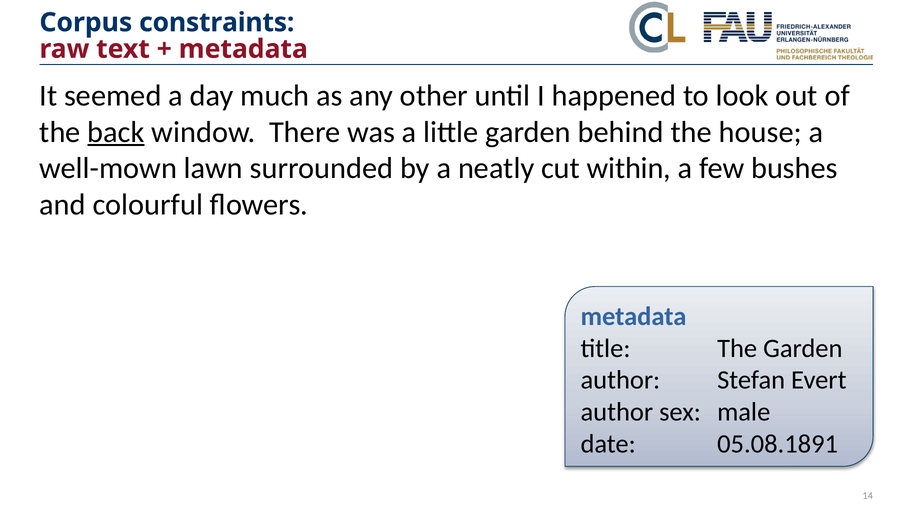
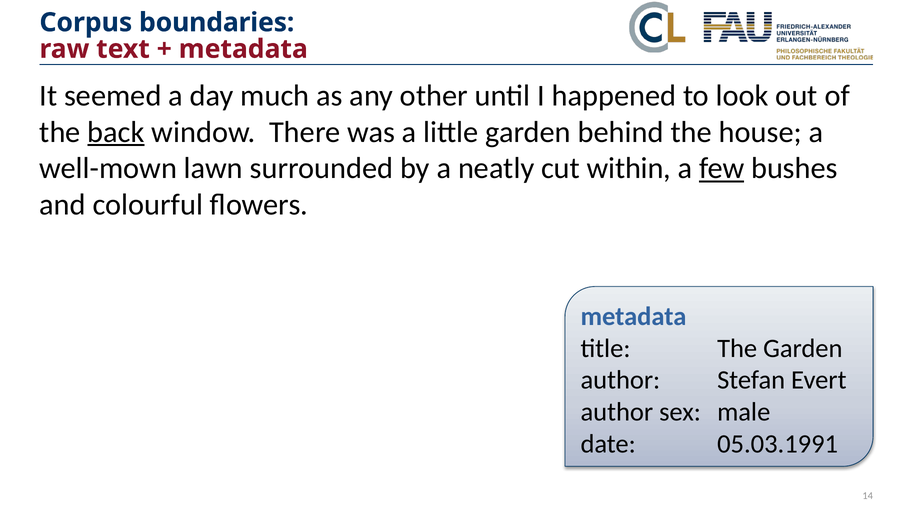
constraints: constraints -> boundaries
few underline: none -> present
05.08.1891: 05.08.1891 -> 05.03.1991
